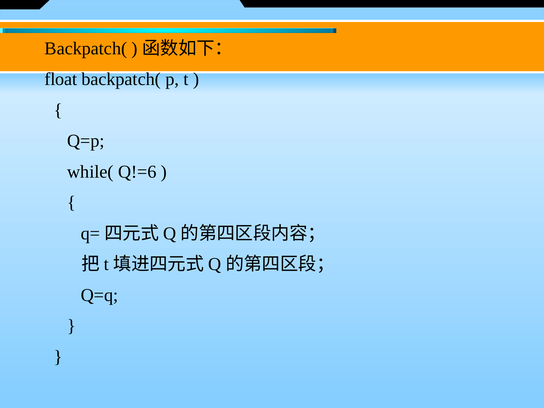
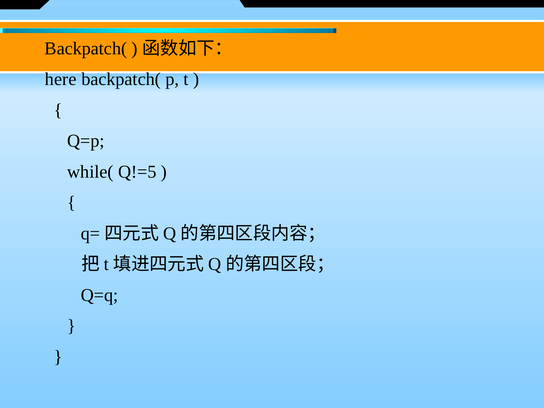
float: float -> here
Q!=6: Q!=6 -> Q!=5
